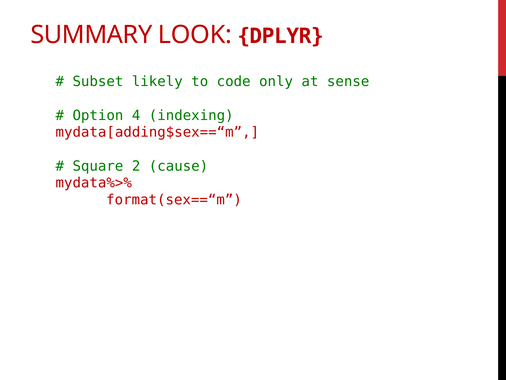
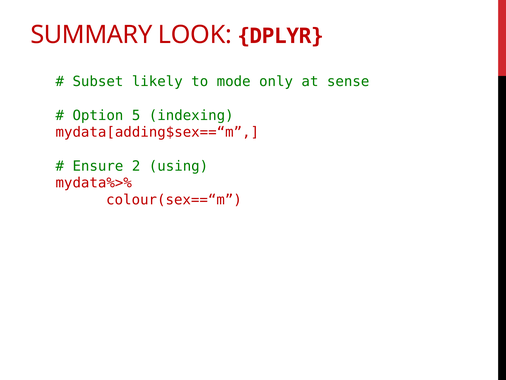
code: code -> mode
4: 4 -> 5
Square: Square -> Ensure
cause: cause -> using
format(sex==“m: format(sex==“m -> colour(sex==“m
